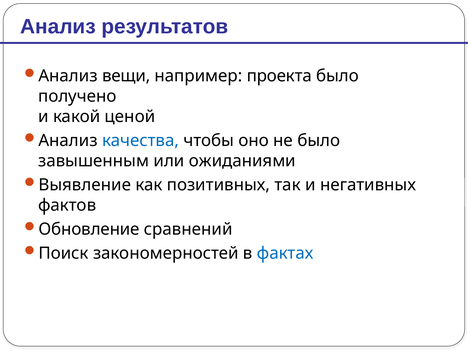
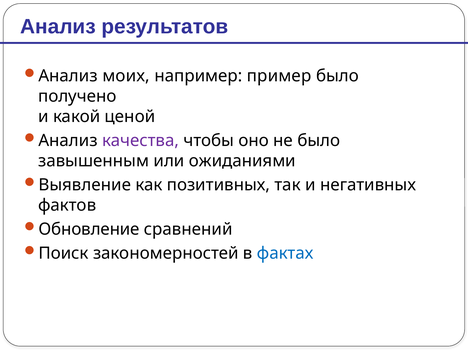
вещи: вещи -> моих
проекта: проекта -> пример
качества colour: blue -> purple
